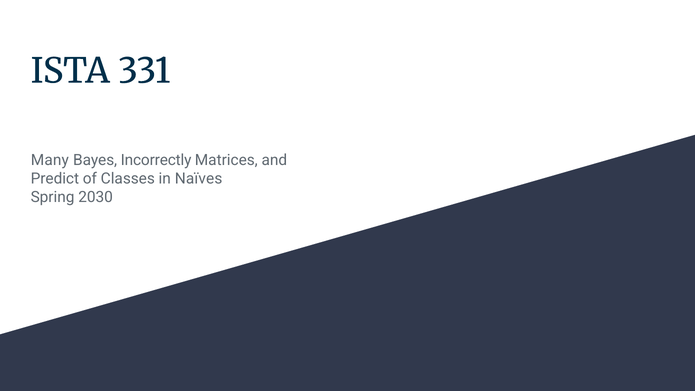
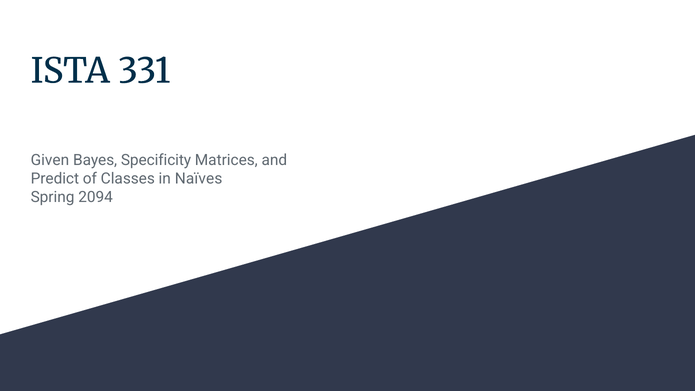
Many: Many -> Given
Incorrectly: Incorrectly -> Specificity
2030: 2030 -> 2094
